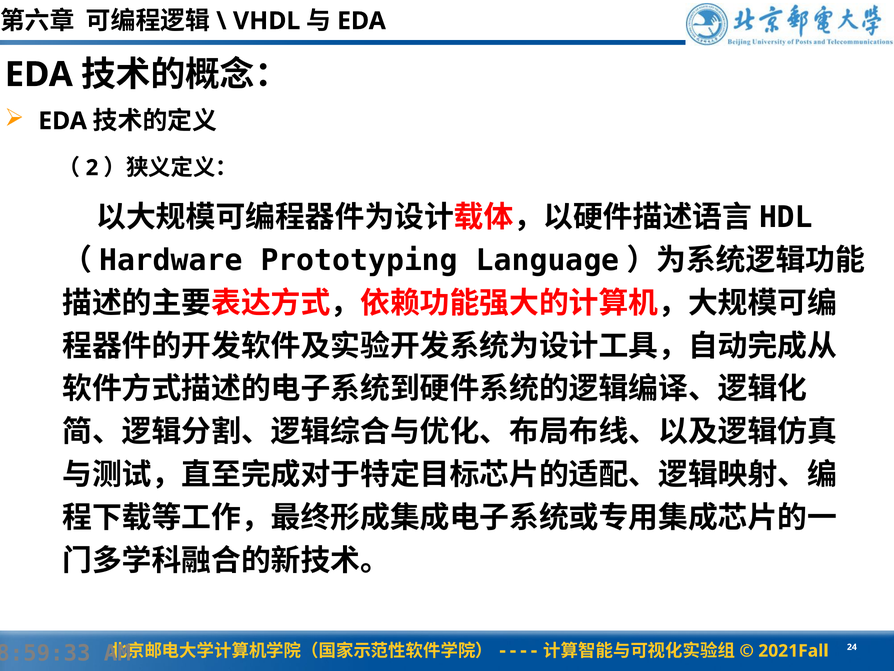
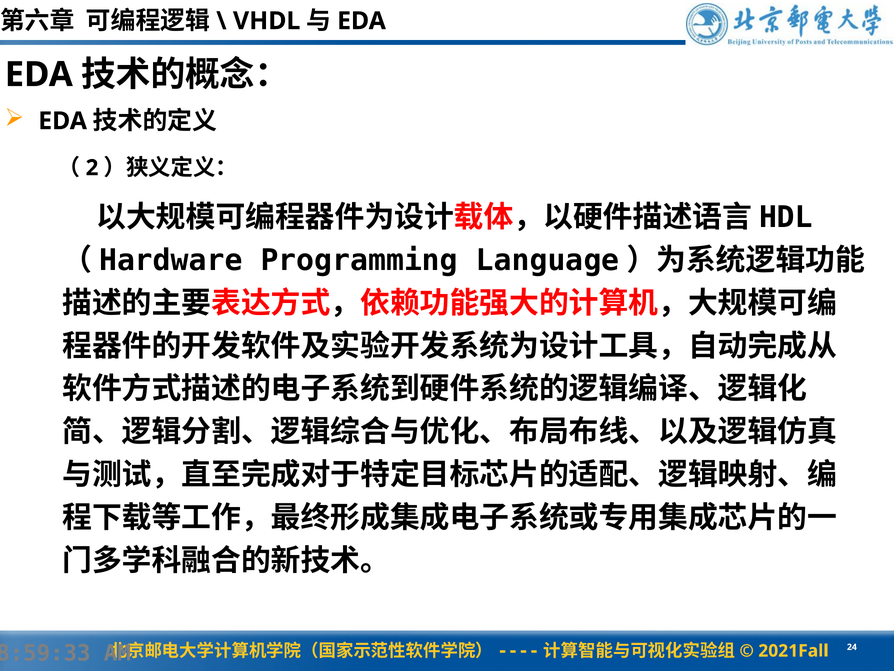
Prototyping: Prototyping -> Programming
